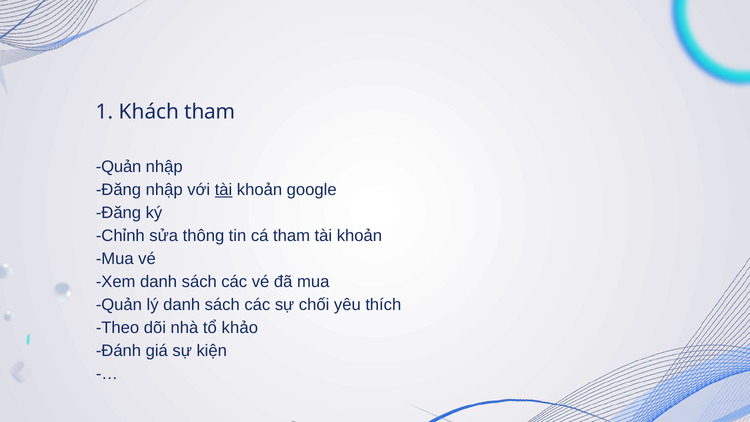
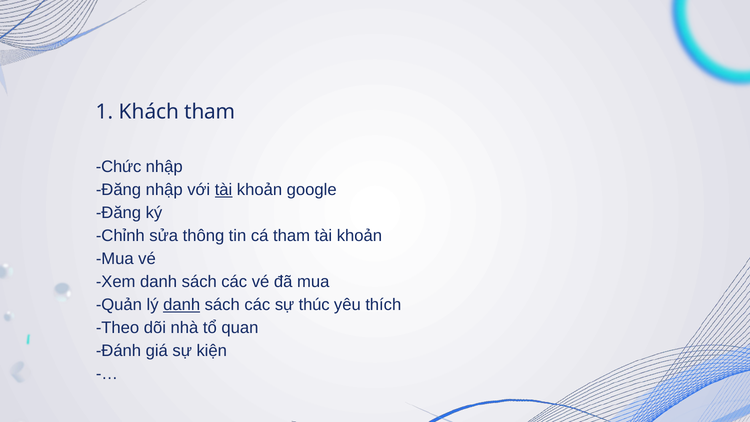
Quản at (119, 167): Quản -> Chức
danh at (182, 305) underline: none -> present
chối: chối -> thúc
khảo: khảo -> quan
